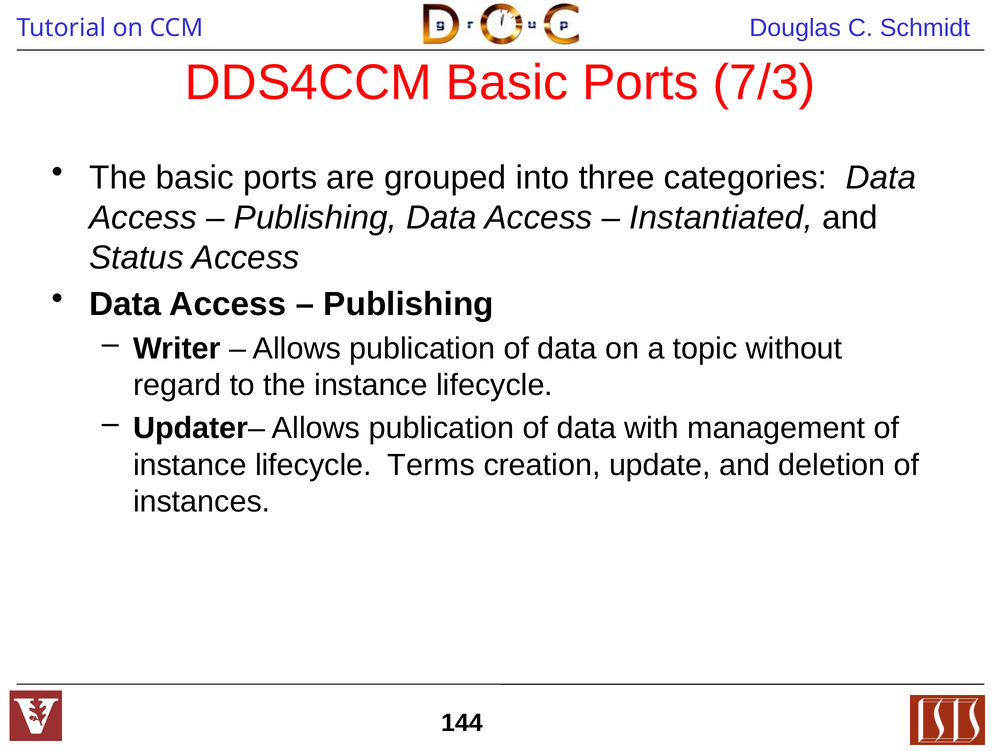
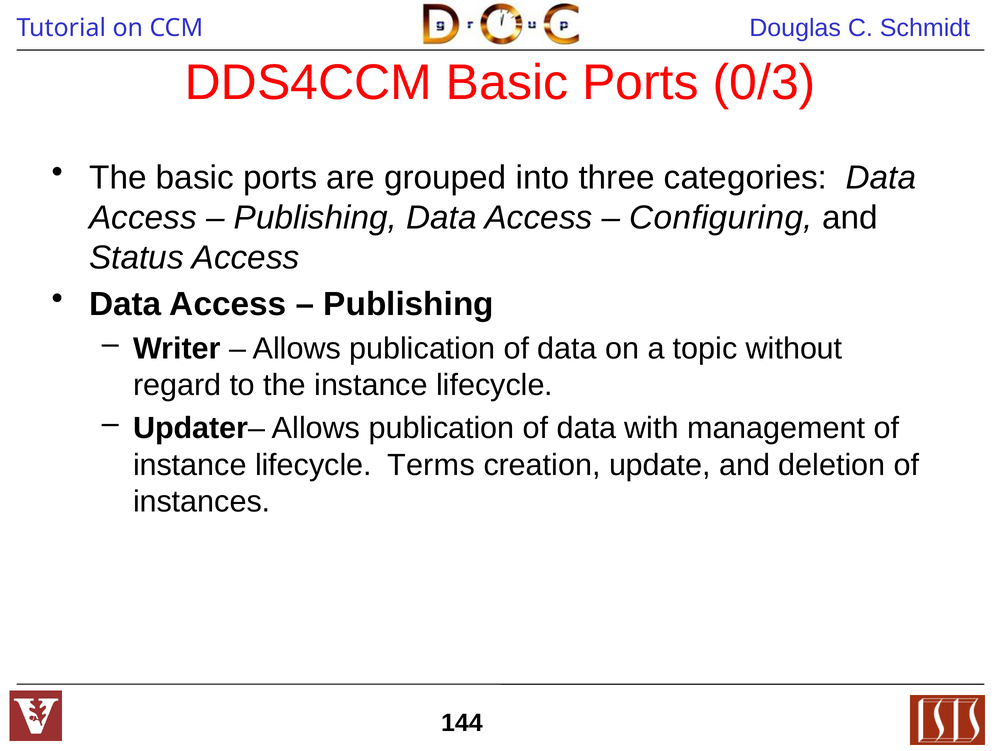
7/3: 7/3 -> 0/3
Instantiated: Instantiated -> Configuring
